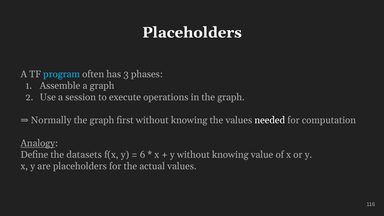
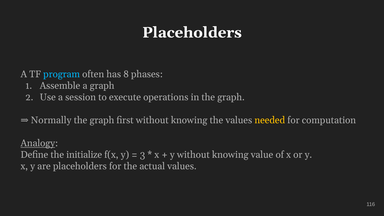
3: 3 -> 8
needed colour: white -> yellow
datasets: datasets -> initialize
6: 6 -> 3
